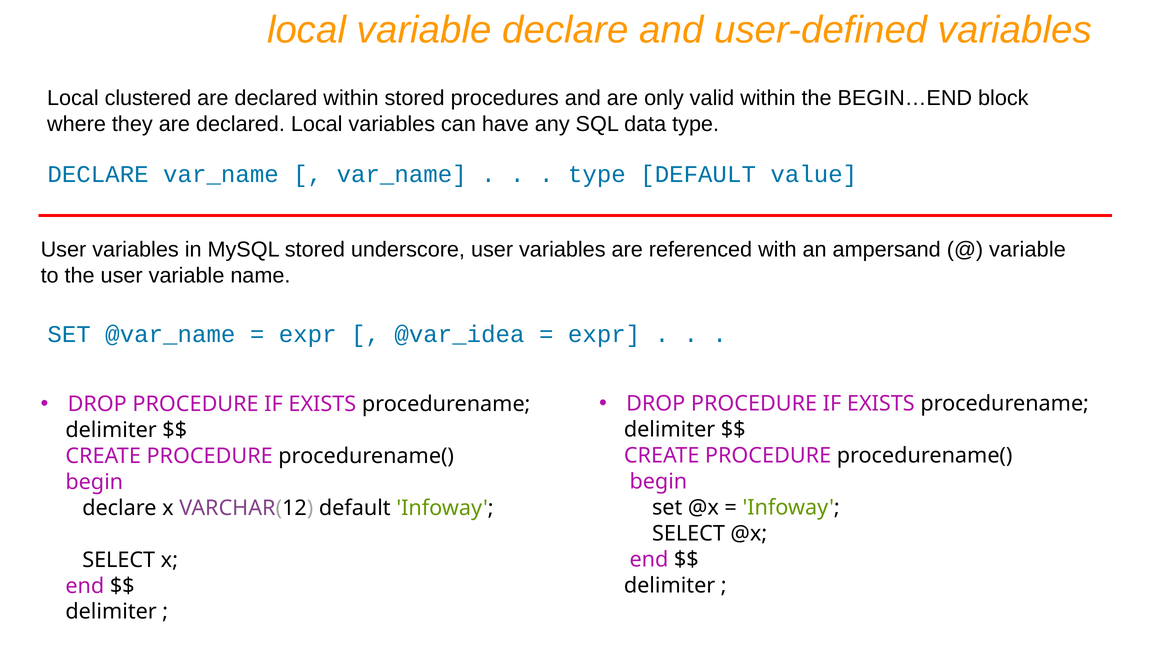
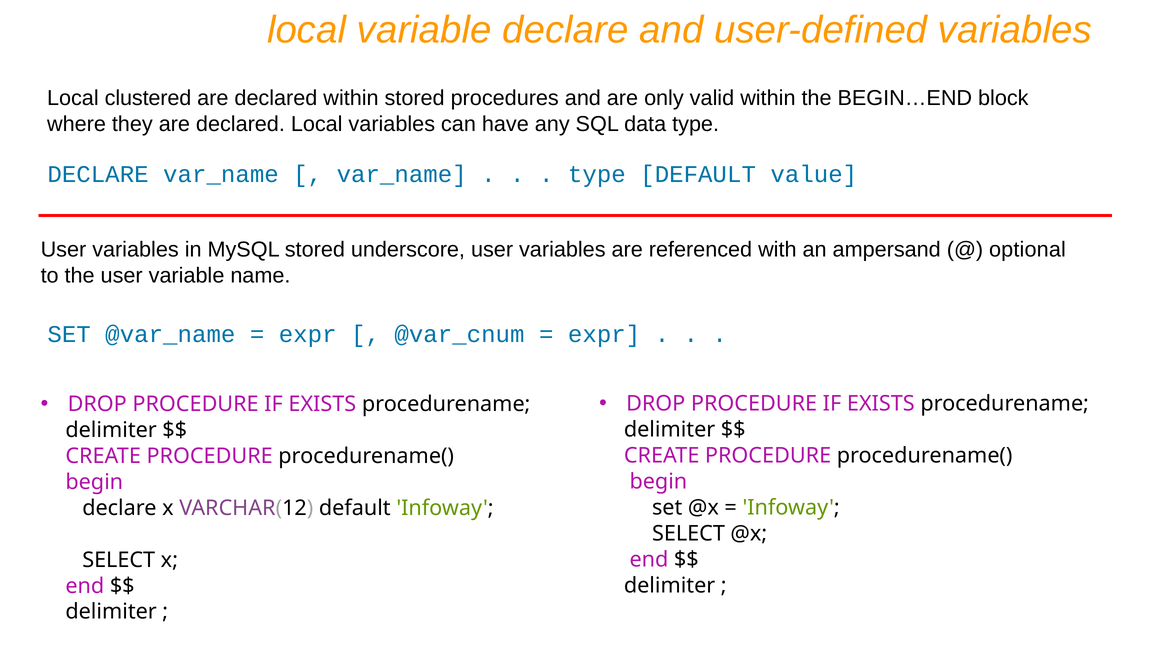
variable at (1027, 250): variable -> optional
@var_idea: @var_idea -> @var_cnum
